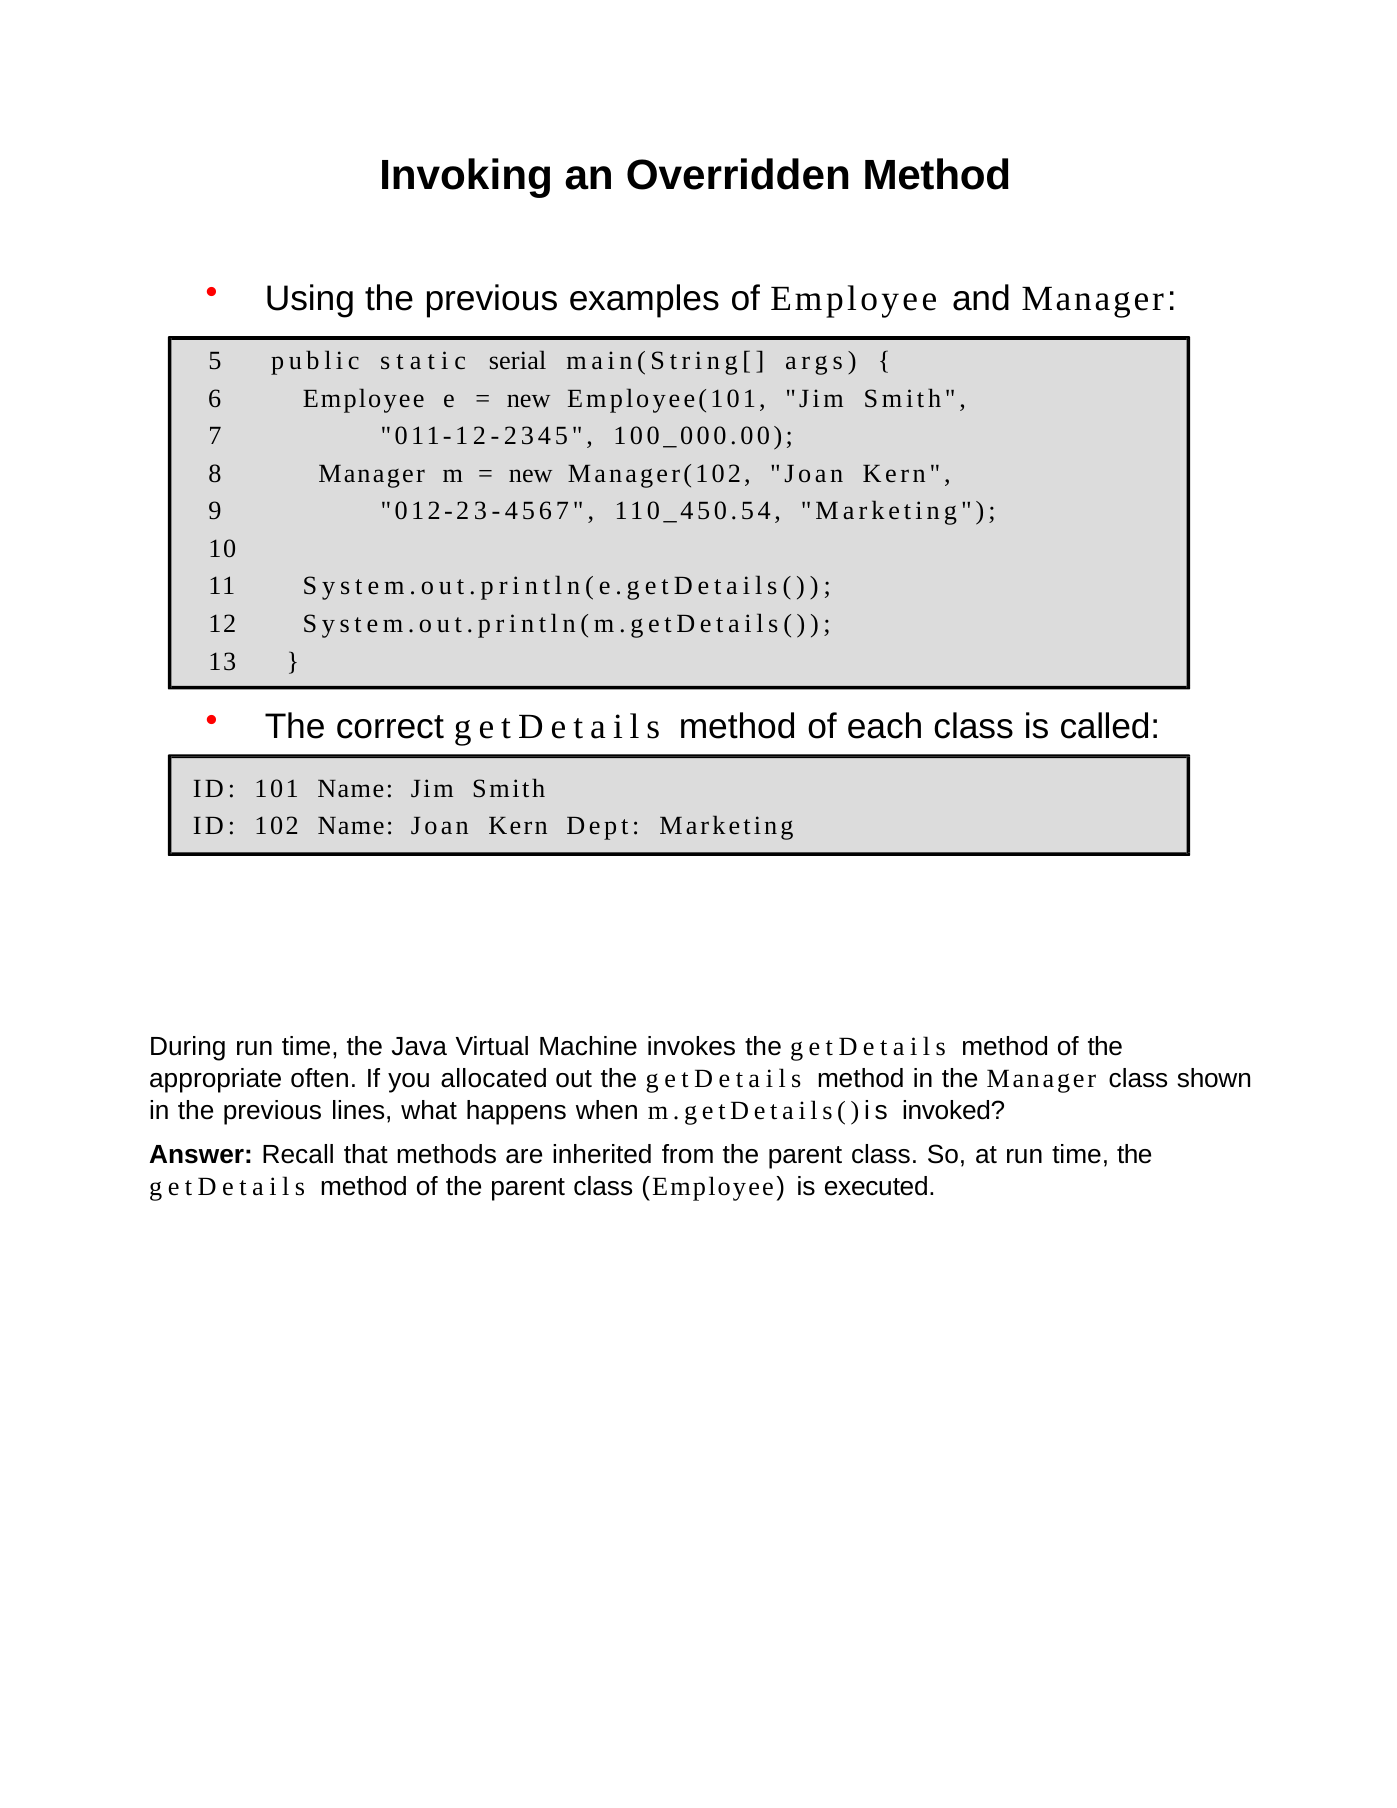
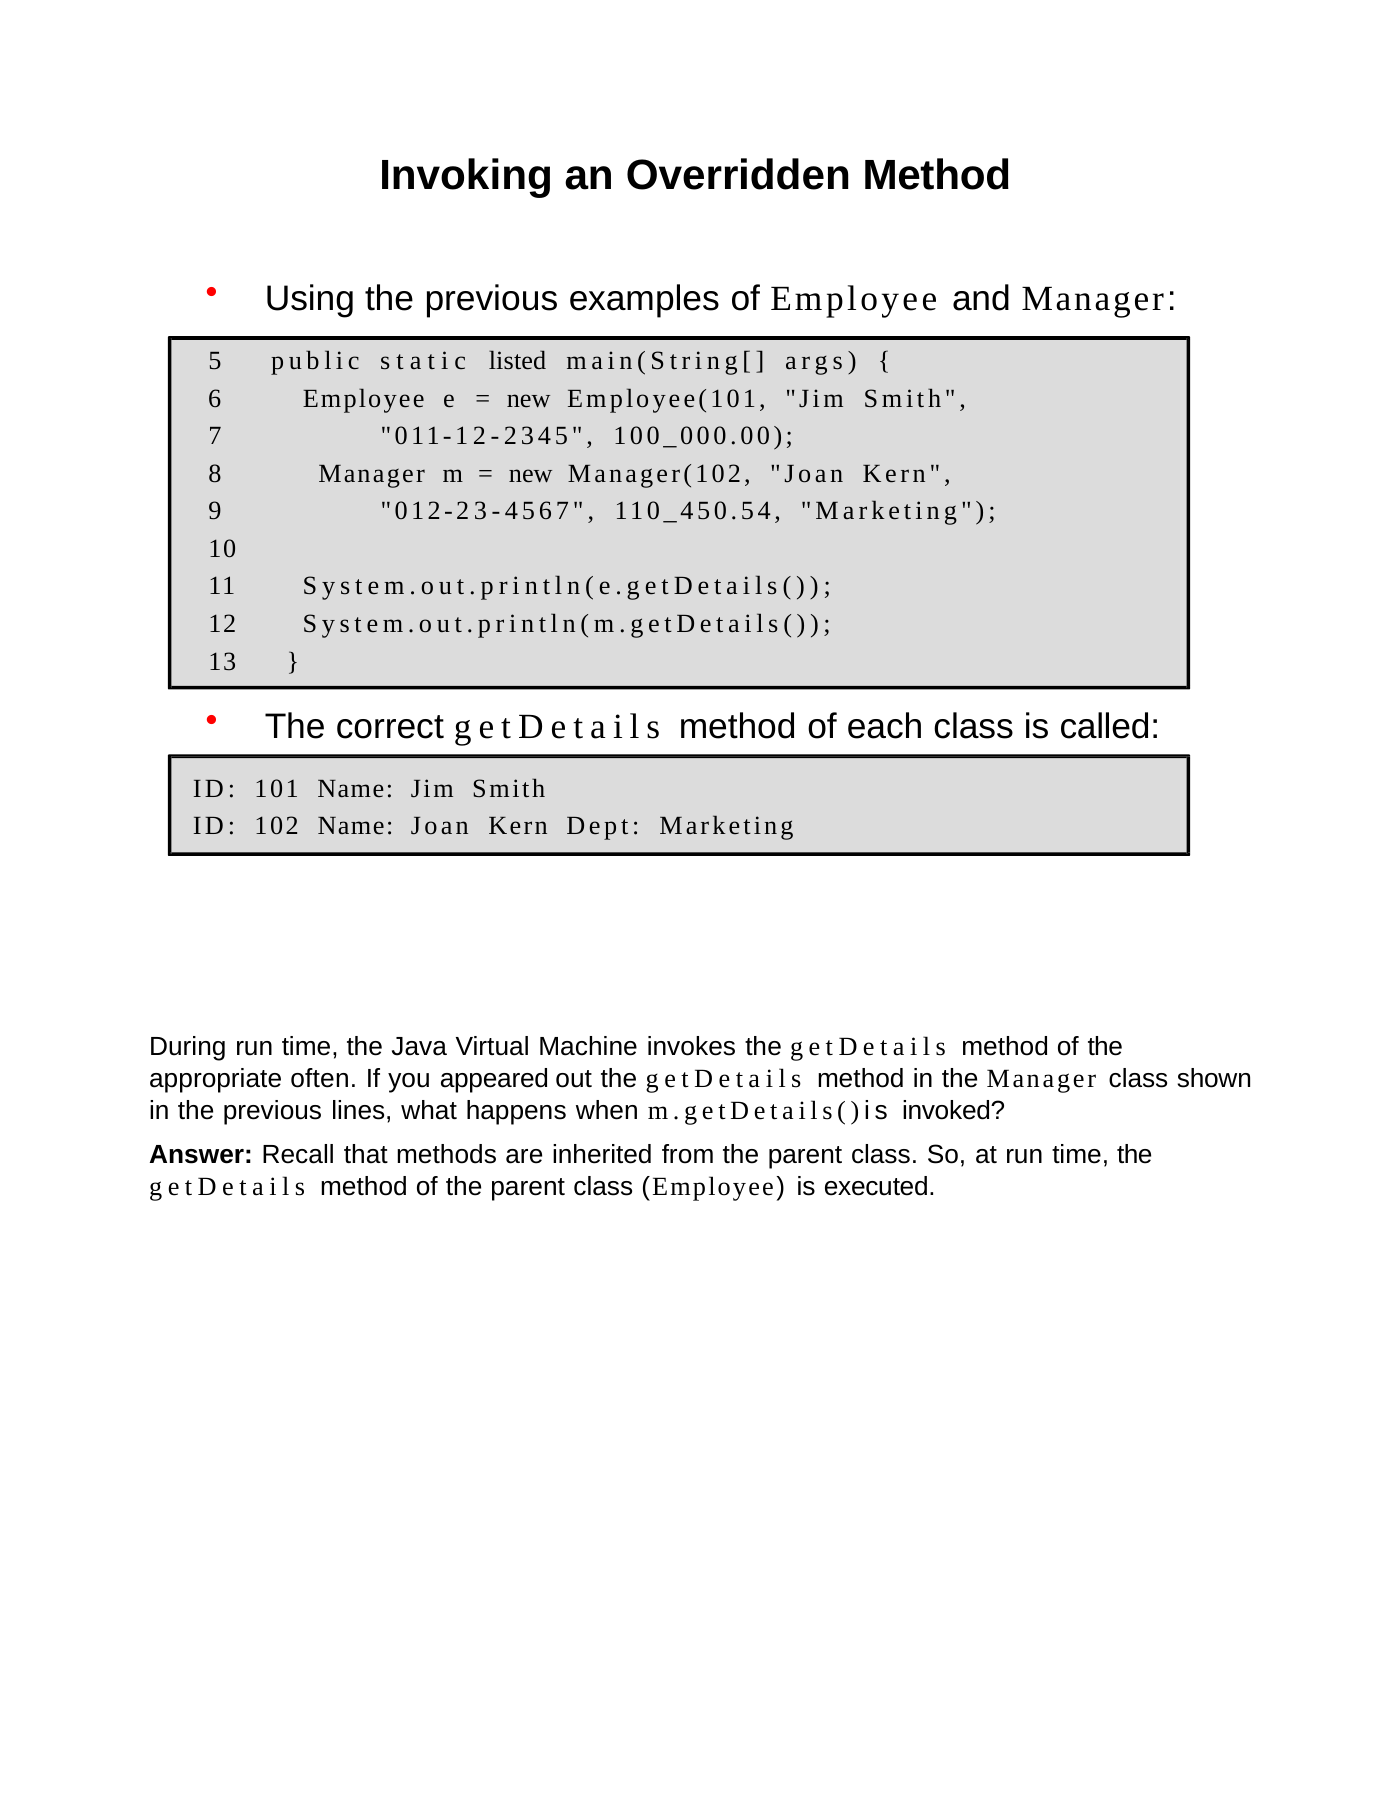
serial: serial -> listed
allocated: allocated -> appeared
